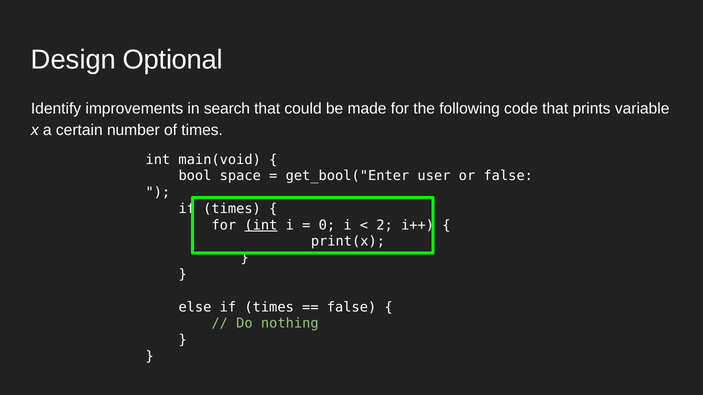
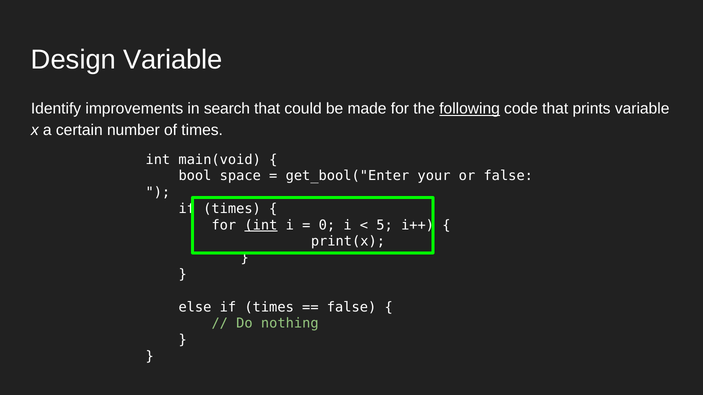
Design Optional: Optional -> Variable
following underline: none -> present
user: user -> your
2: 2 -> 5
